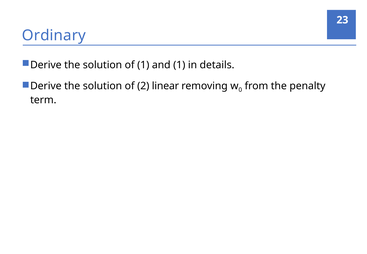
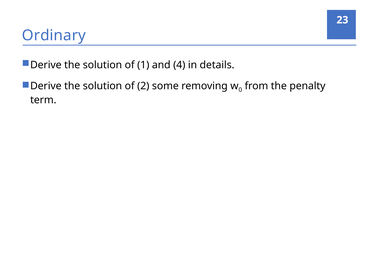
and 1: 1 -> 4
linear: linear -> some
